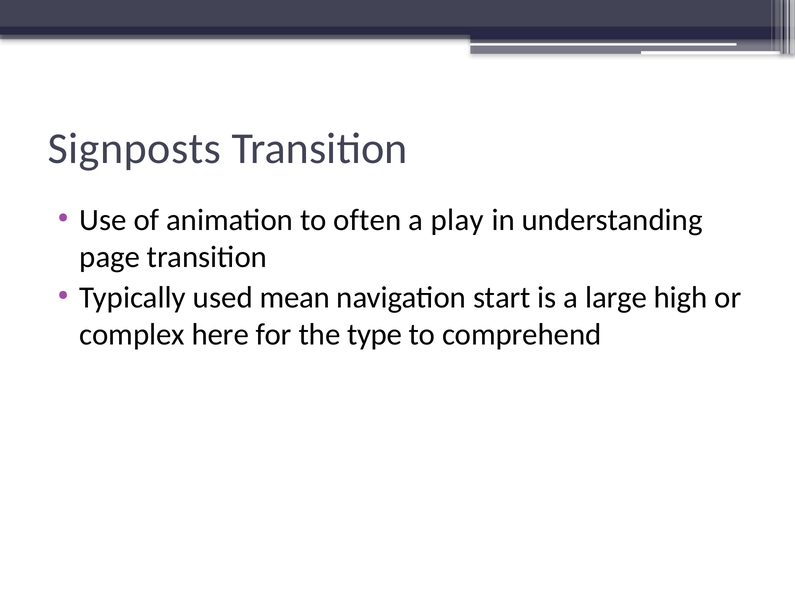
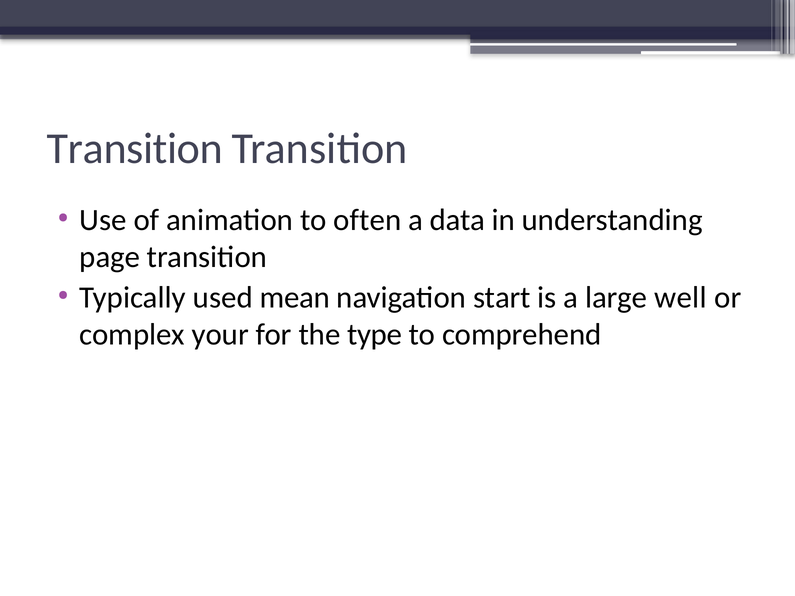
Signposts at (134, 149): Signposts -> Transition
play: play -> data
high: high -> well
here: here -> your
